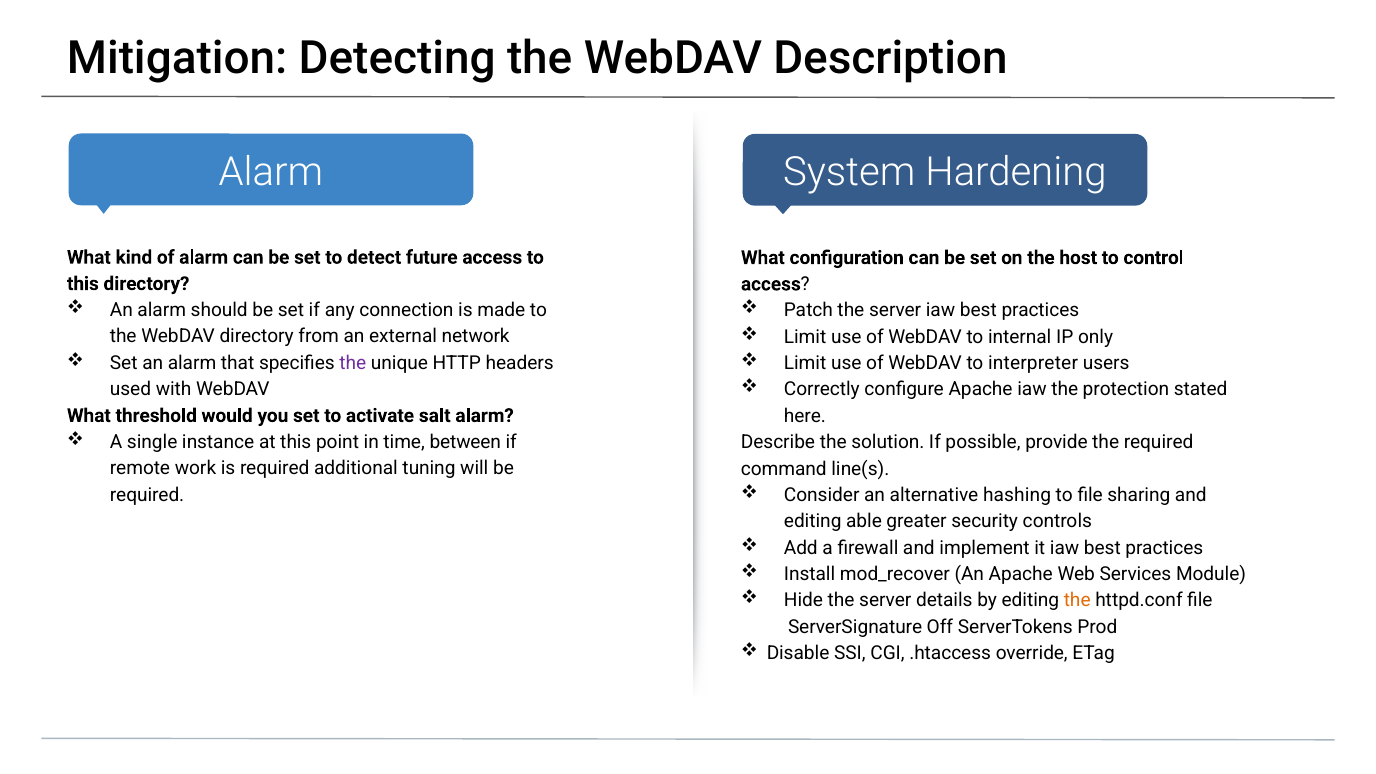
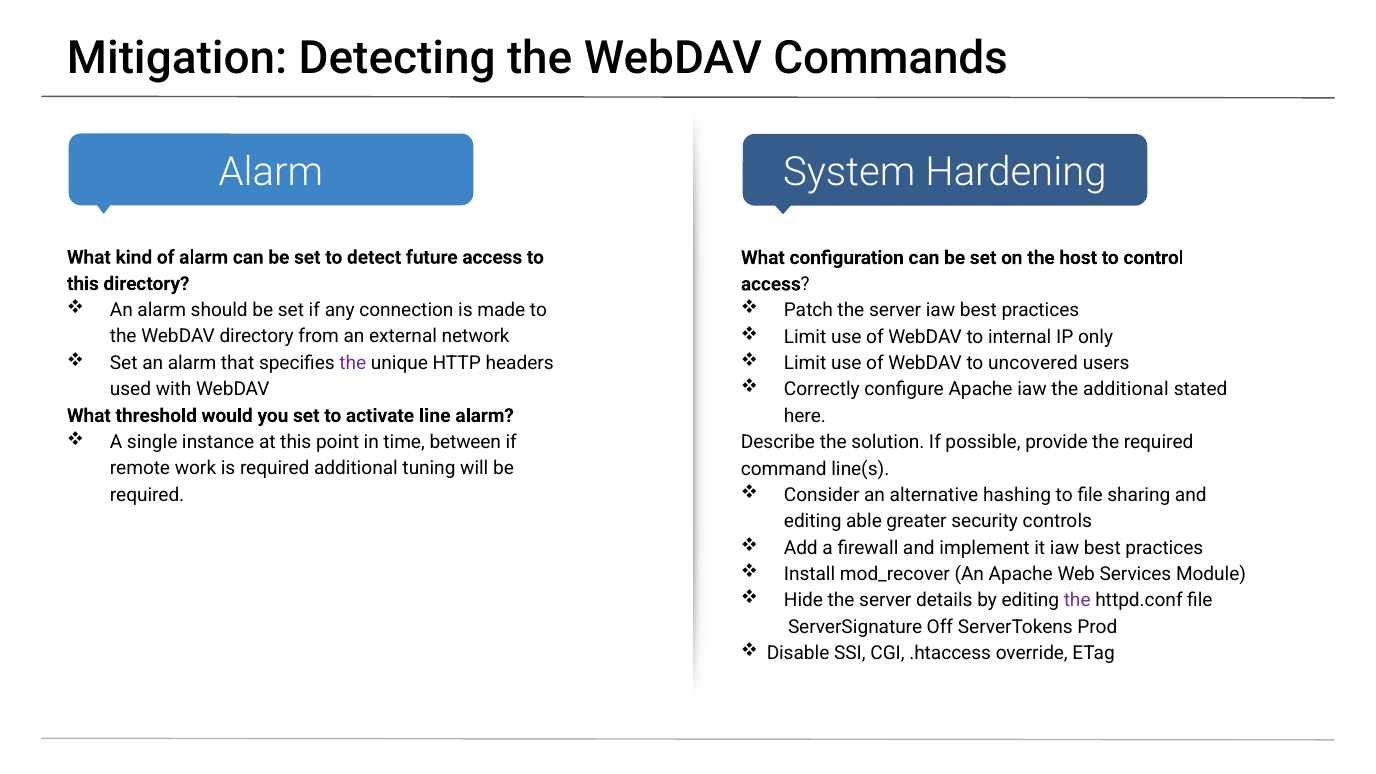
Description: Description -> Commands
interpreter: interpreter -> uncovered
the protection: protection -> additional
salt: salt -> line
the at (1077, 601) colour: orange -> purple
